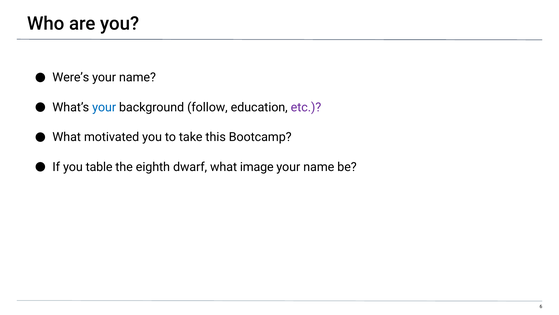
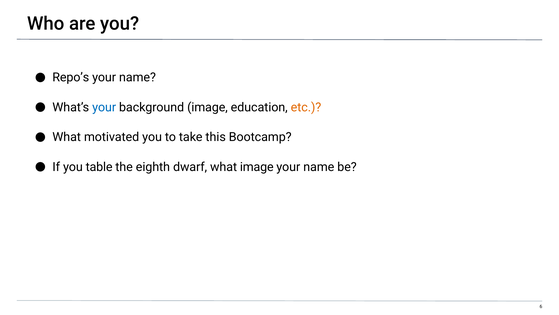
Were’s: Were’s -> Repo’s
background follow: follow -> image
etc colour: purple -> orange
